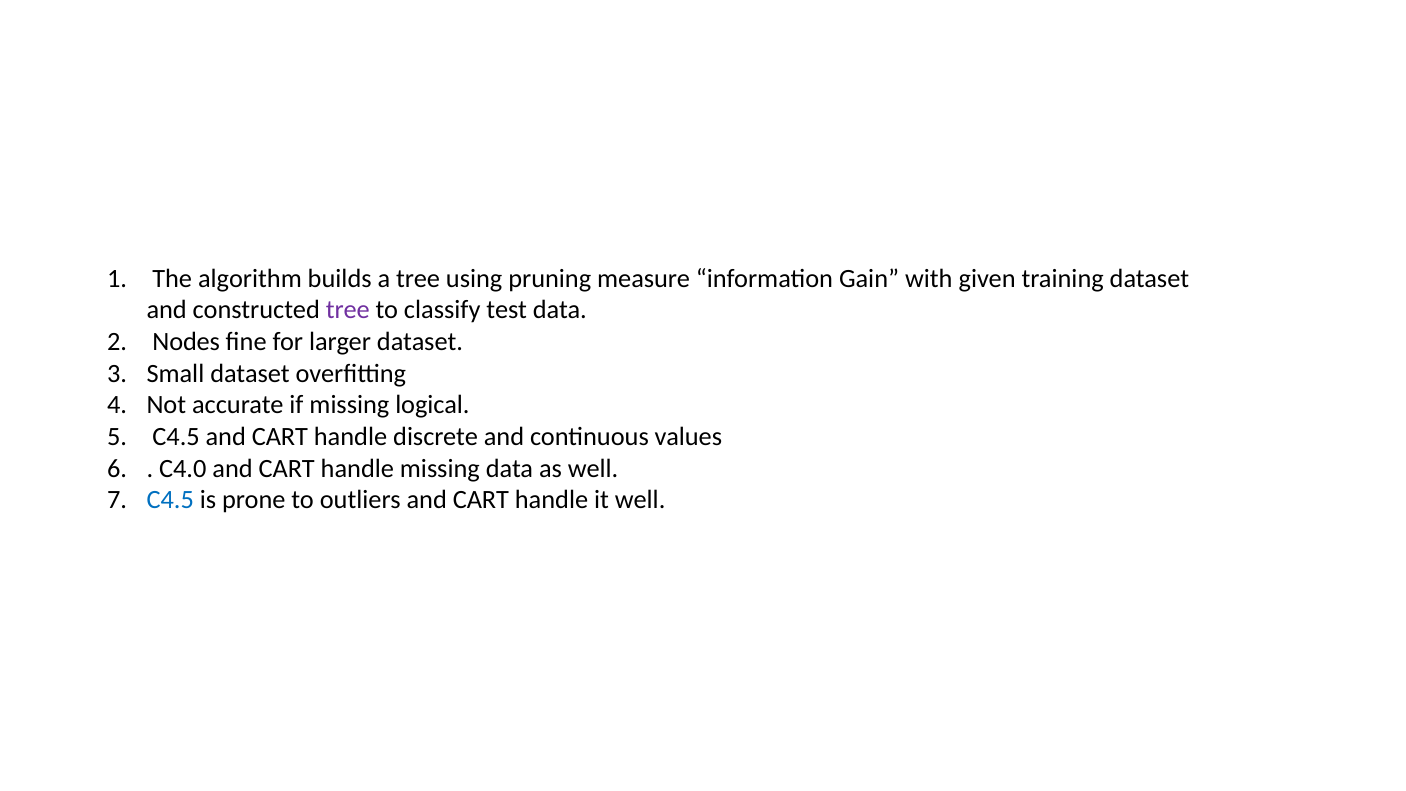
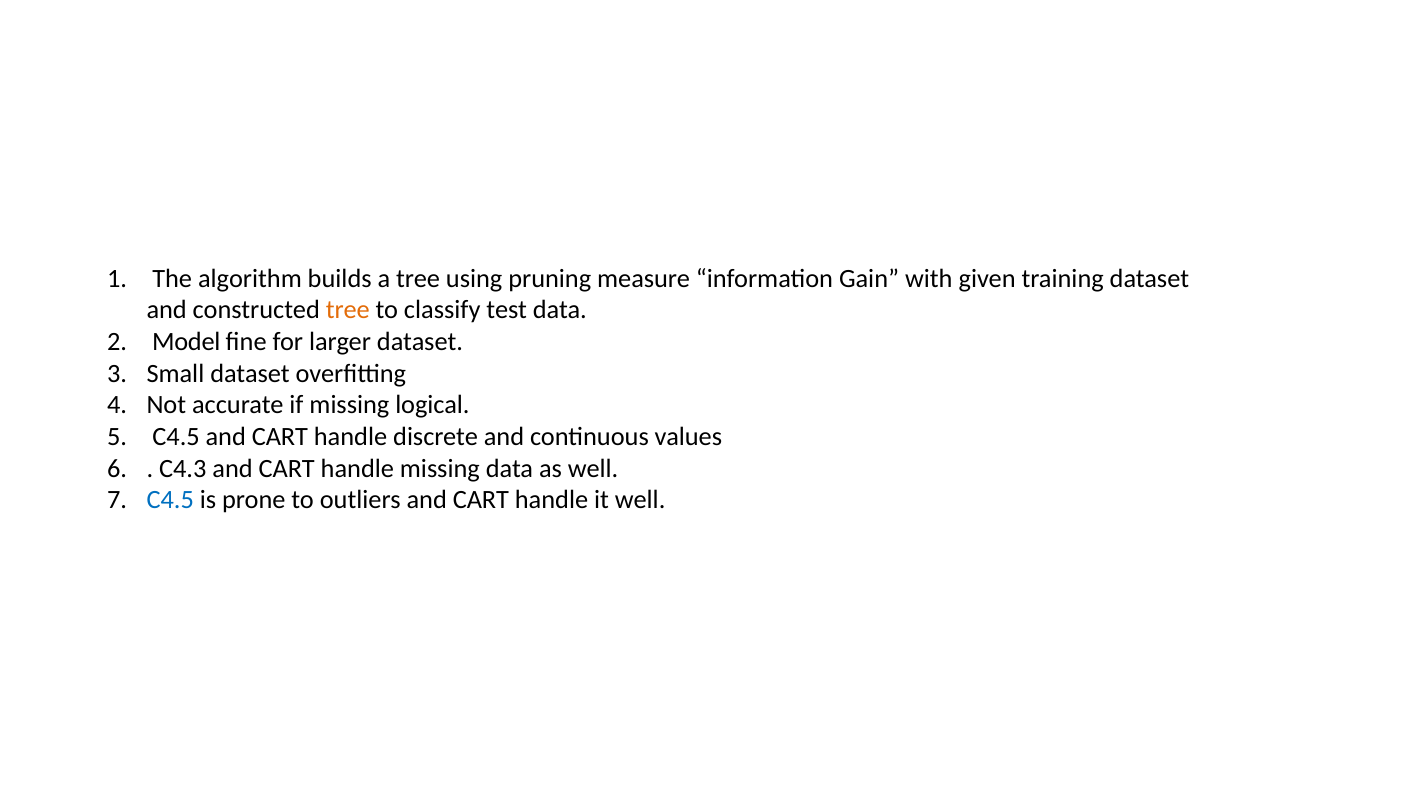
tree at (348, 310) colour: purple -> orange
Nodes: Nodes -> Model
C4.0: C4.0 -> C4.3
